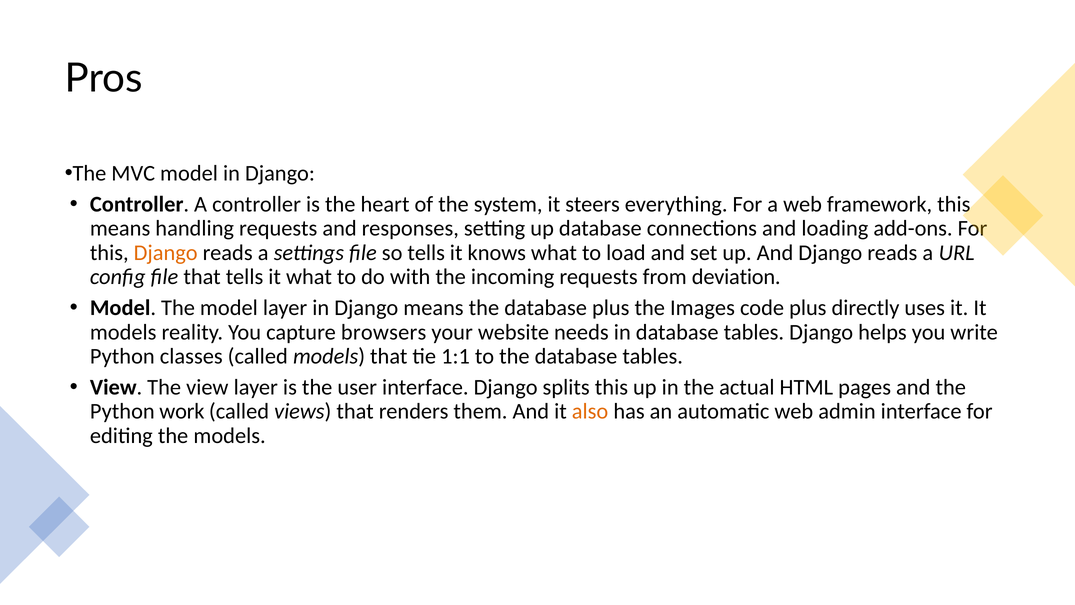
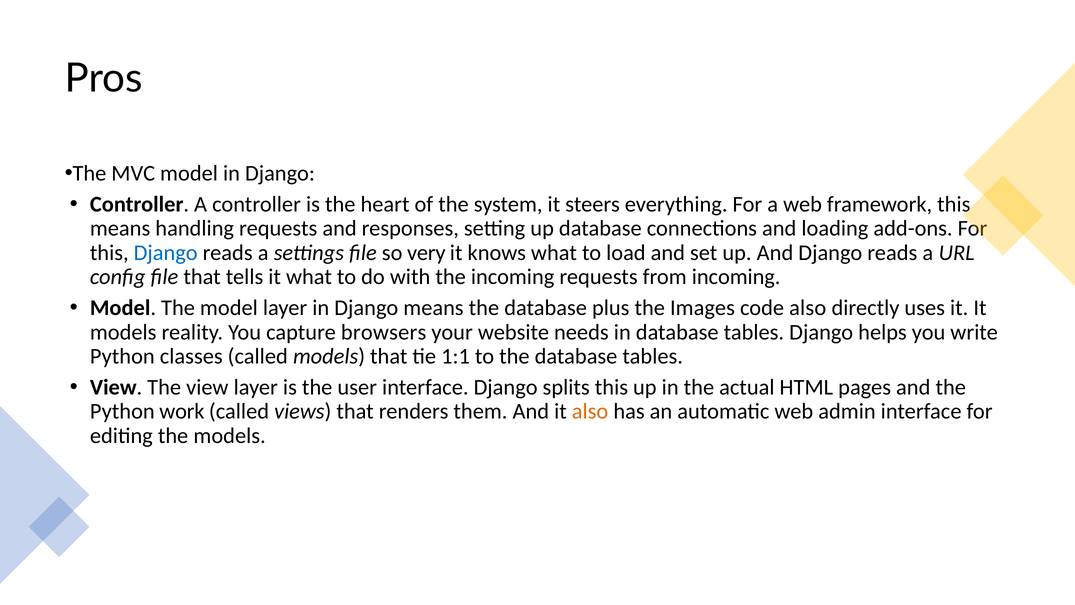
Django at (166, 253) colour: orange -> blue
so tells: tells -> very
from deviation: deviation -> incoming
code plus: plus -> also
